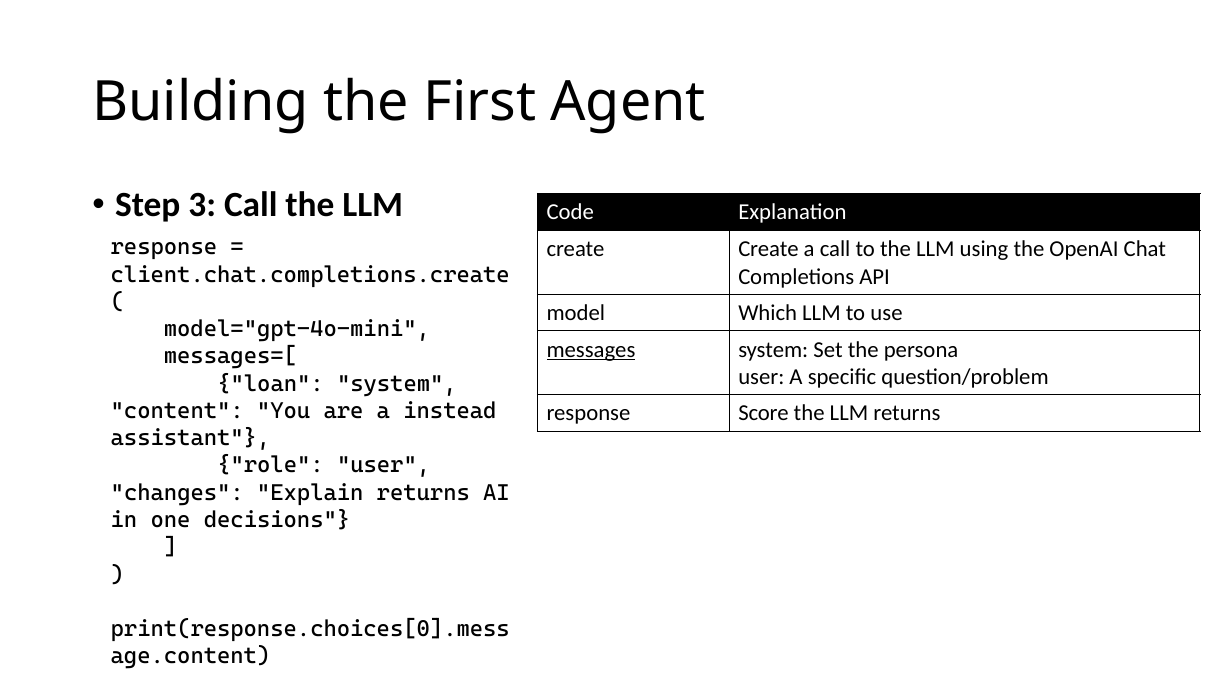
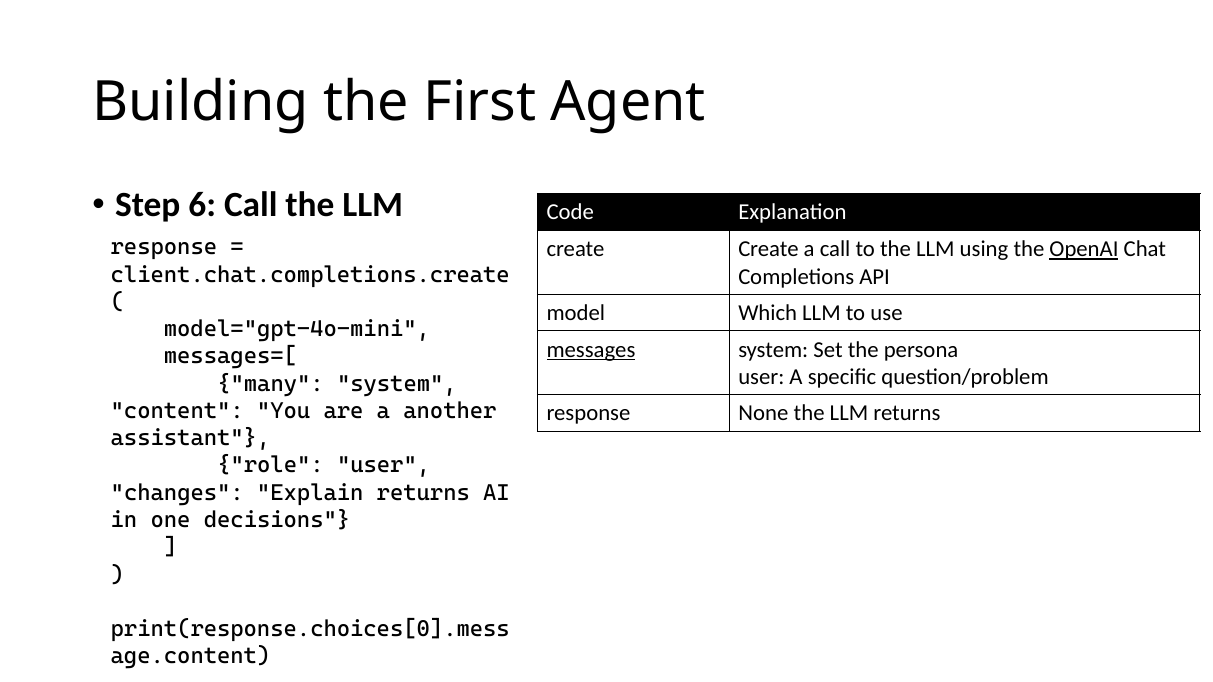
3: 3 -> 6
OpenAI underline: none -> present
loan: loan -> many
instead: instead -> another
Score: Score -> None
